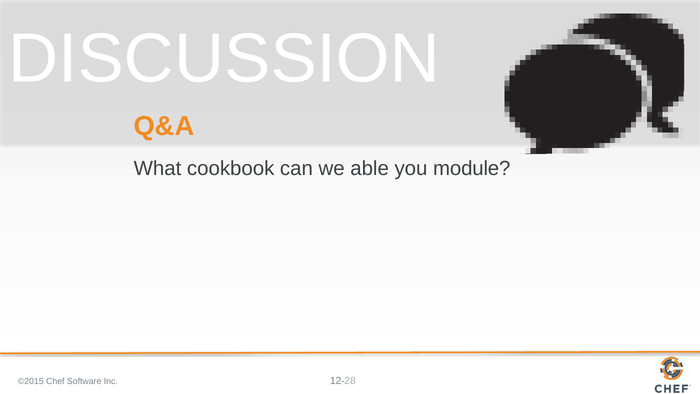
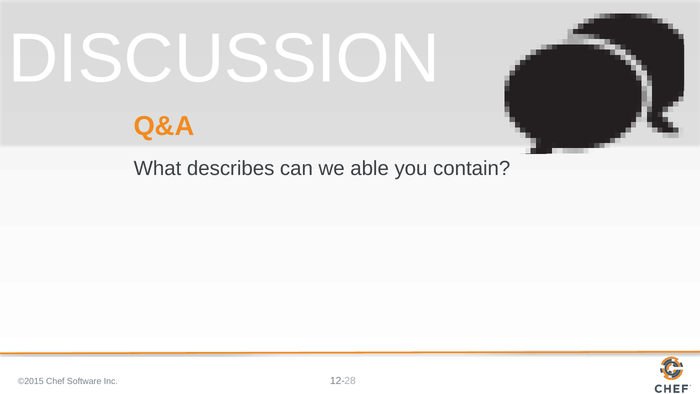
cookbook: cookbook -> describes
module: module -> contain
